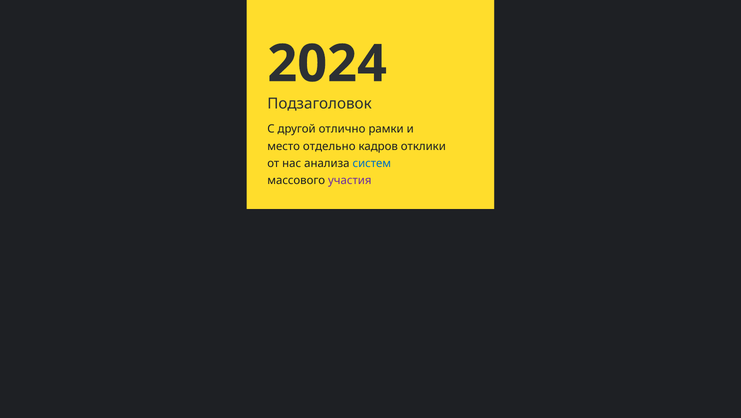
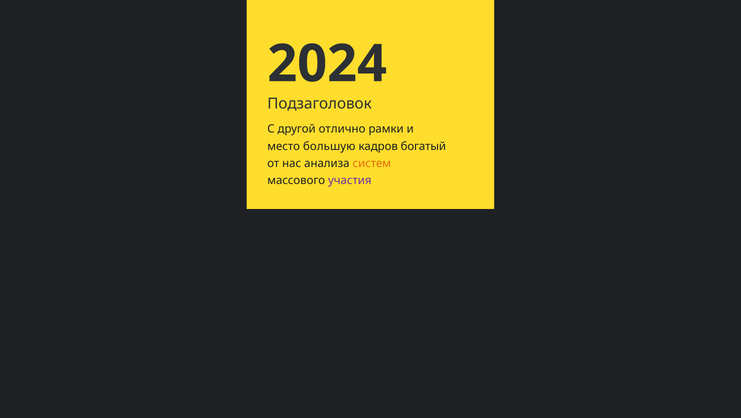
отдельно: отдельно -> большую
отклики: отклики -> богатый
систем colour: blue -> orange
